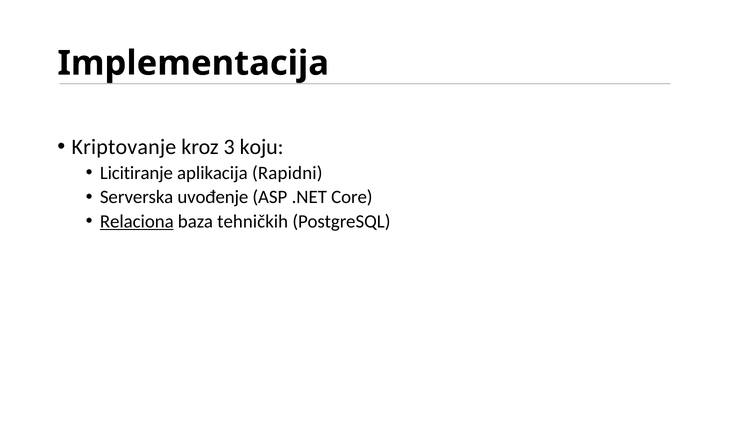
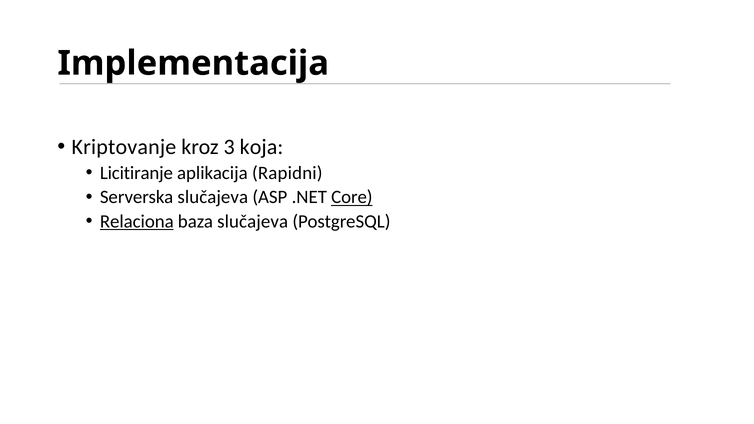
koju: koju -> koja
Serverska uvođenje: uvođenje -> slučajeva
Core underline: none -> present
baza tehničkih: tehničkih -> slučajeva
